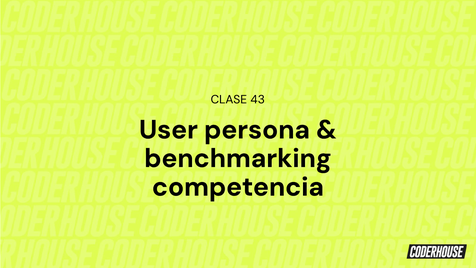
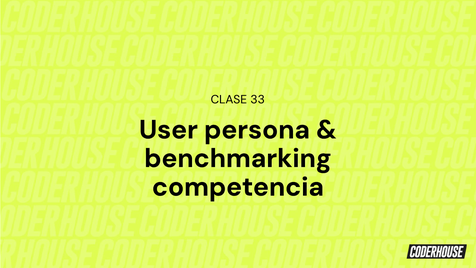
43: 43 -> 33
